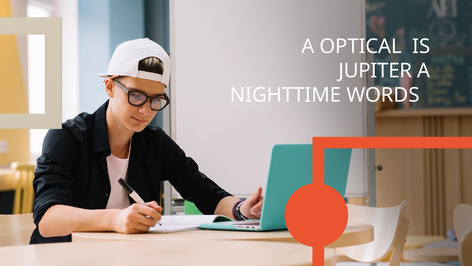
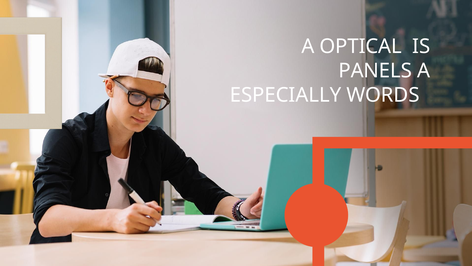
JUPITER: JUPITER -> PANELS
NIGHTTIME: NIGHTTIME -> ESPECIALLY
